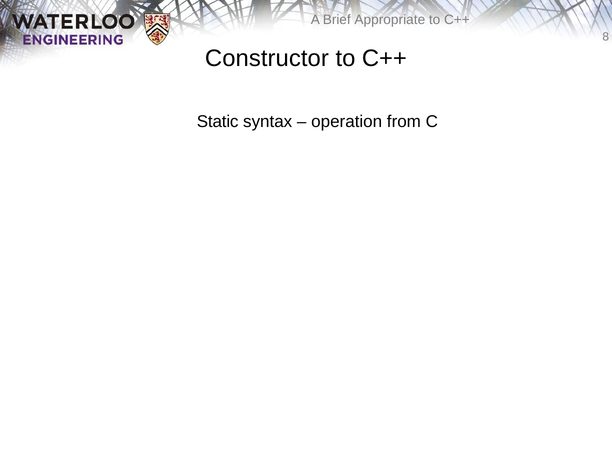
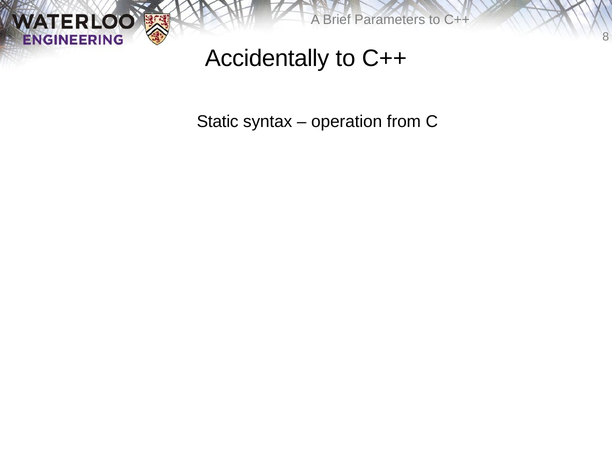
Appropriate: Appropriate -> Parameters
Constructor: Constructor -> Accidentally
